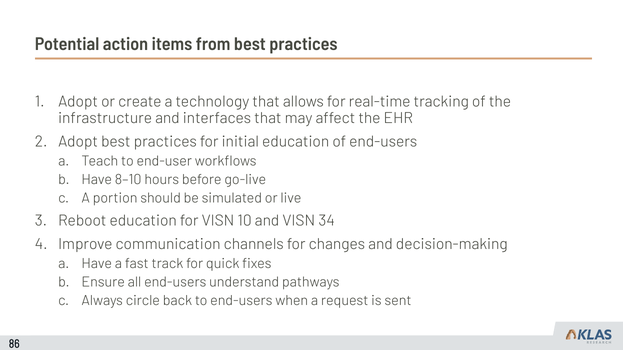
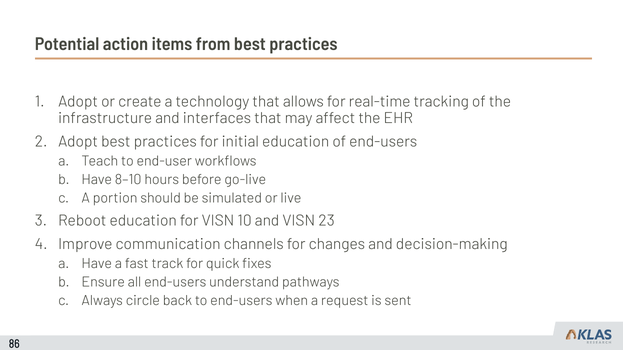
34: 34 -> 23
